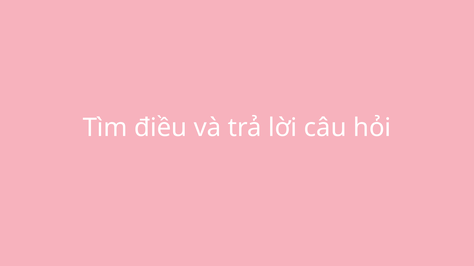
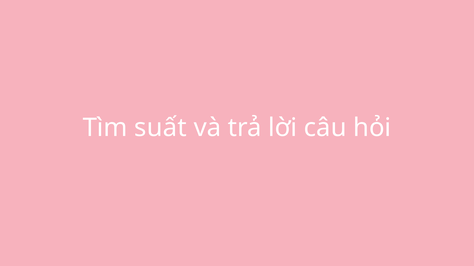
điều: điều -> suất
